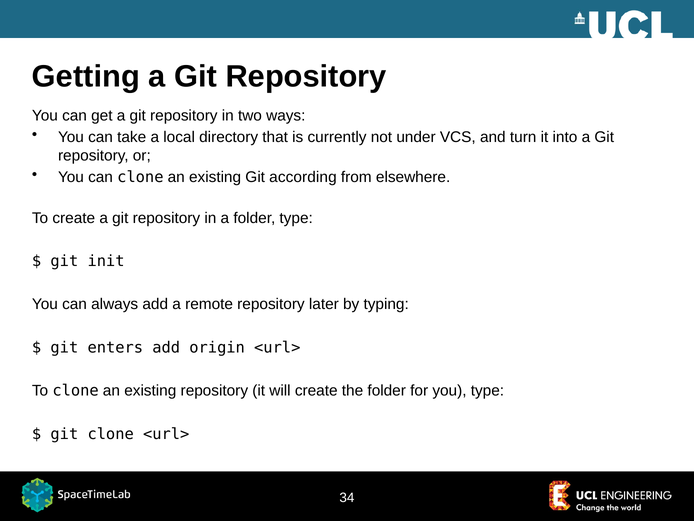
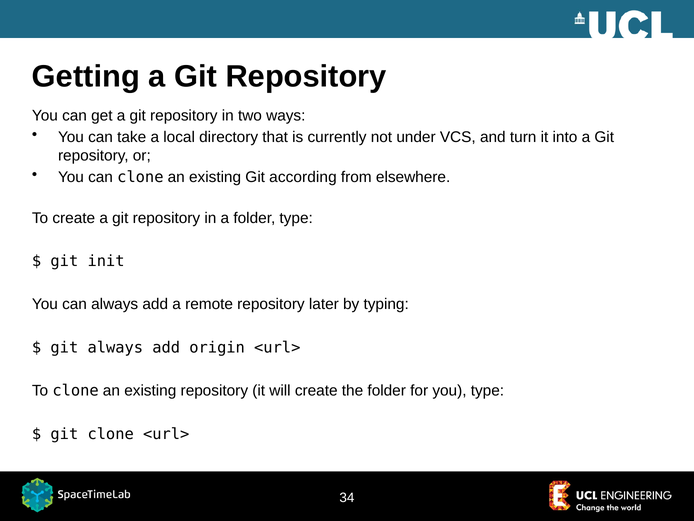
git enters: enters -> always
